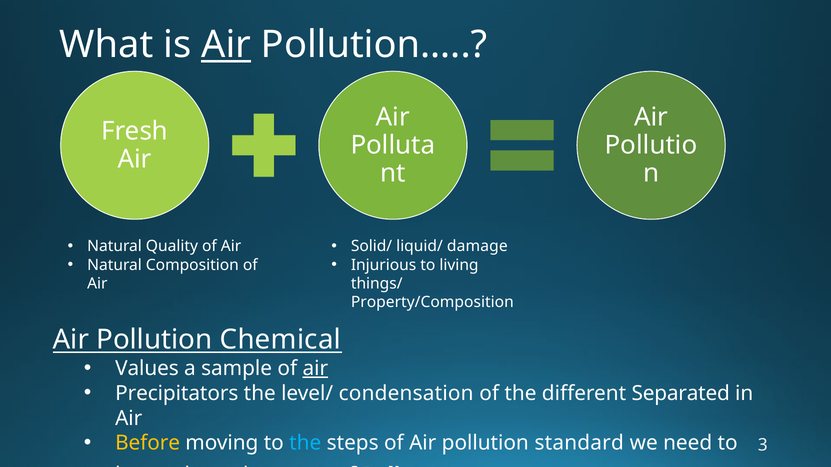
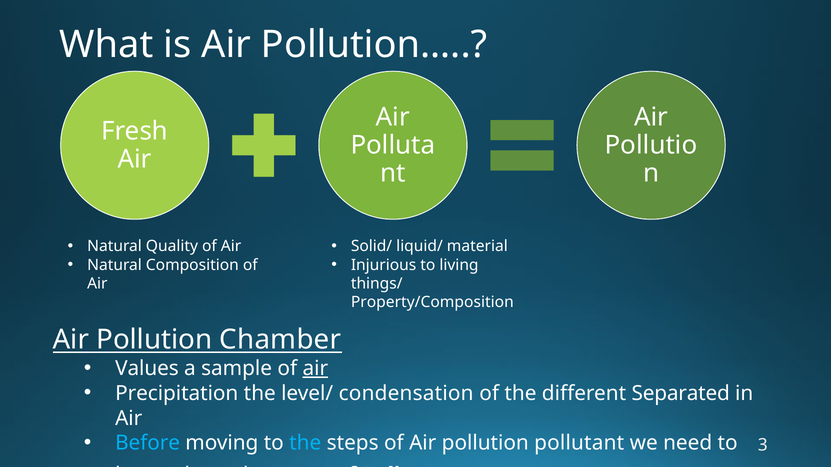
Air at (226, 45) underline: present -> none
damage: damage -> material
Chemical: Chemical -> Chamber
Precipitators: Precipitators -> Precipitation
Before colour: yellow -> light blue
standard: standard -> pollutant
